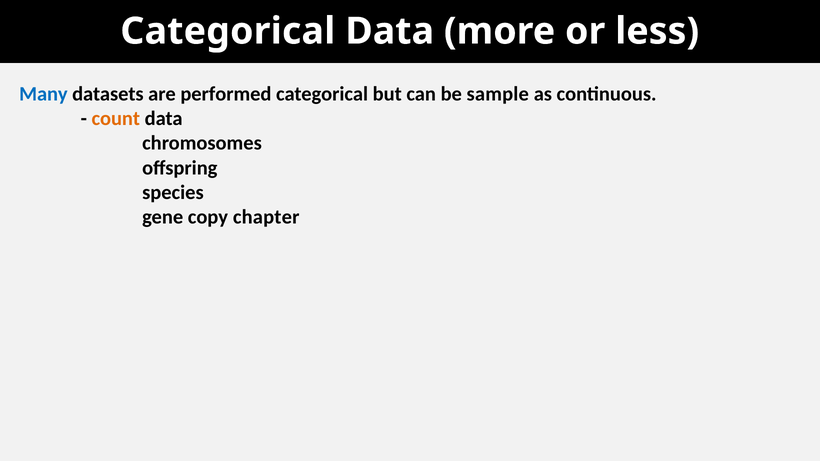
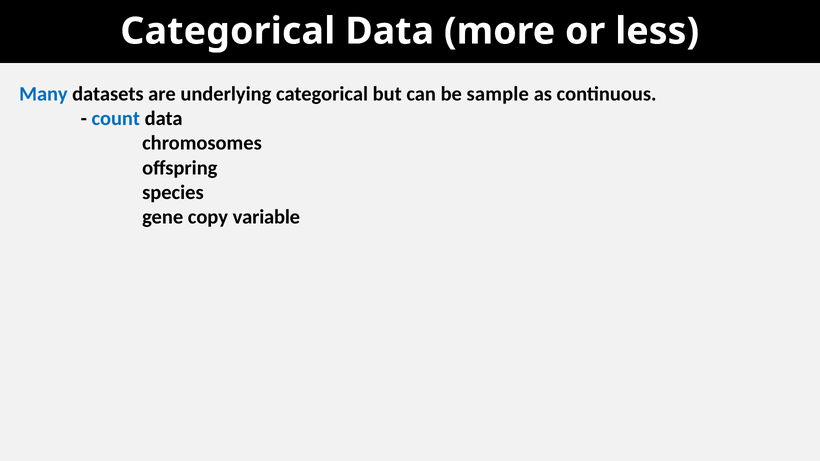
performed: performed -> underlying
count colour: orange -> blue
chapter: chapter -> variable
